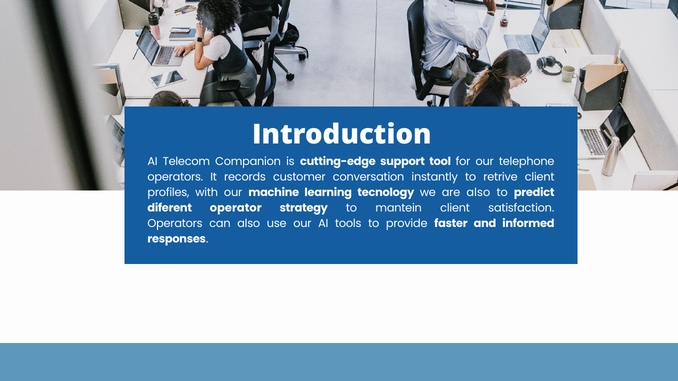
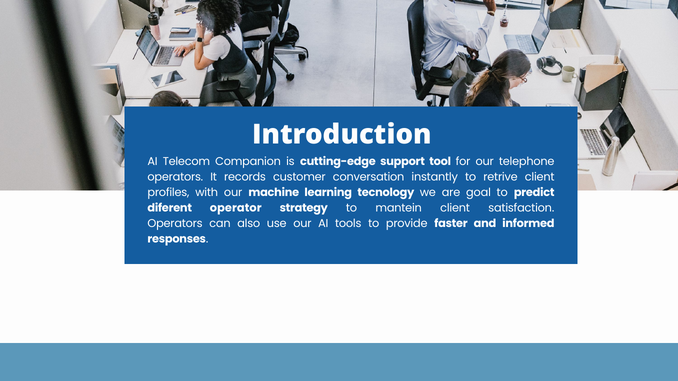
are also: also -> goal
